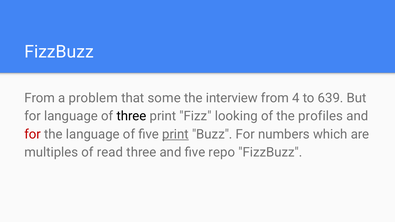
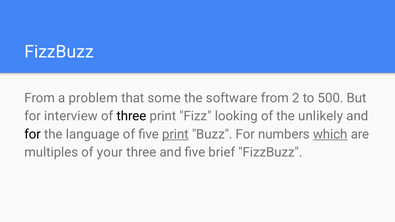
interview: interview -> software
4: 4 -> 2
639: 639 -> 500
for language: language -> interview
profiles: profiles -> unlikely
for at (33, 134) colour: red -> black
which underline: none -> present
read: read -> your
repo: repo -> brief
